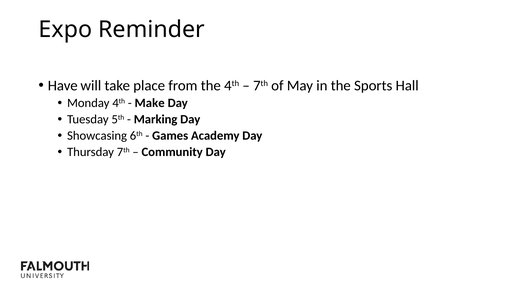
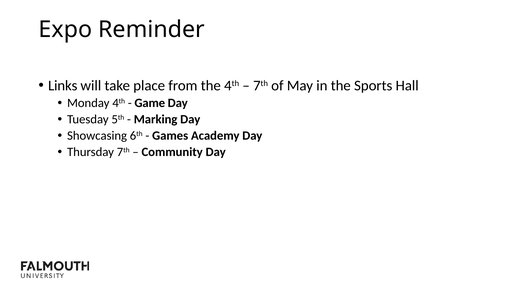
Have: Have -> Links
Make: Make -> Game
